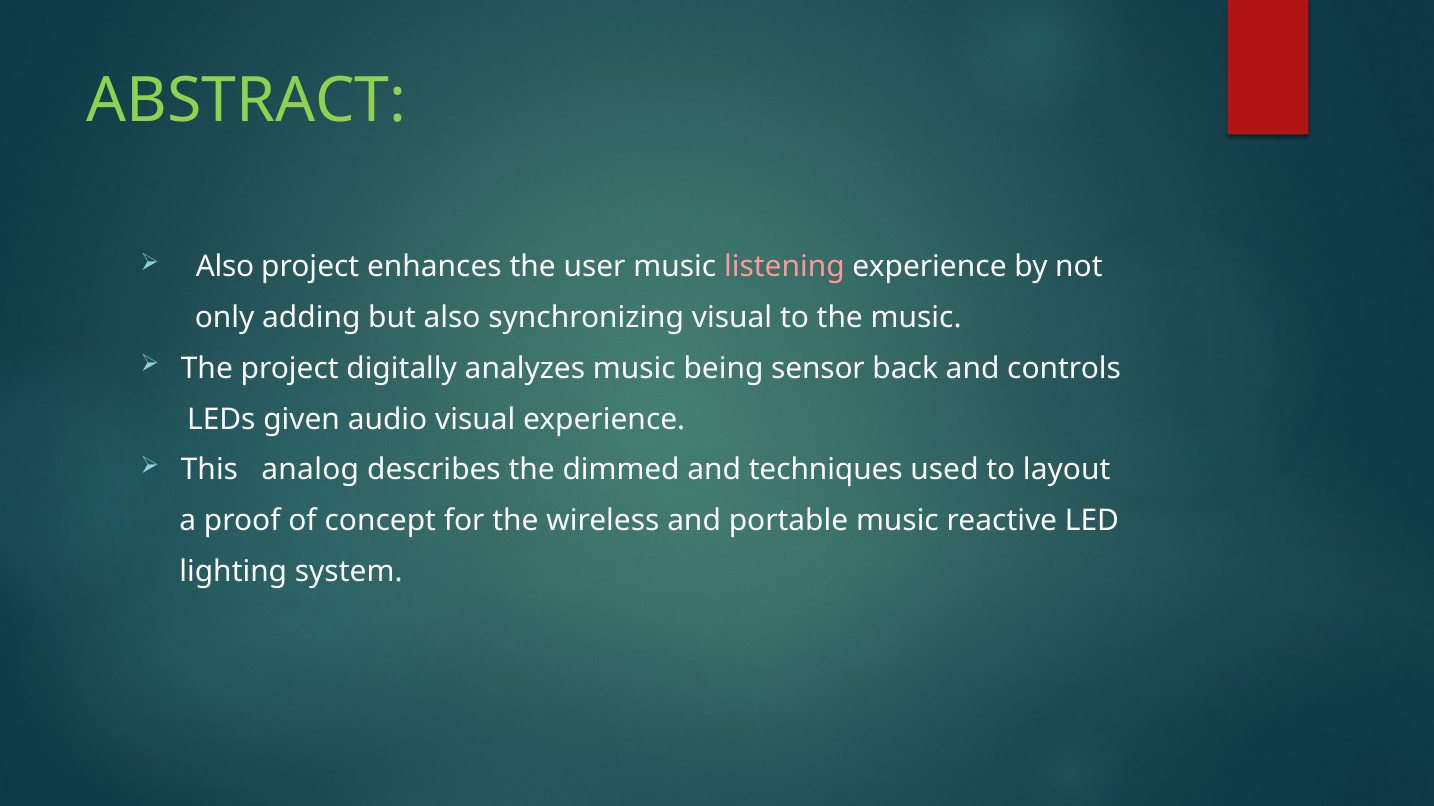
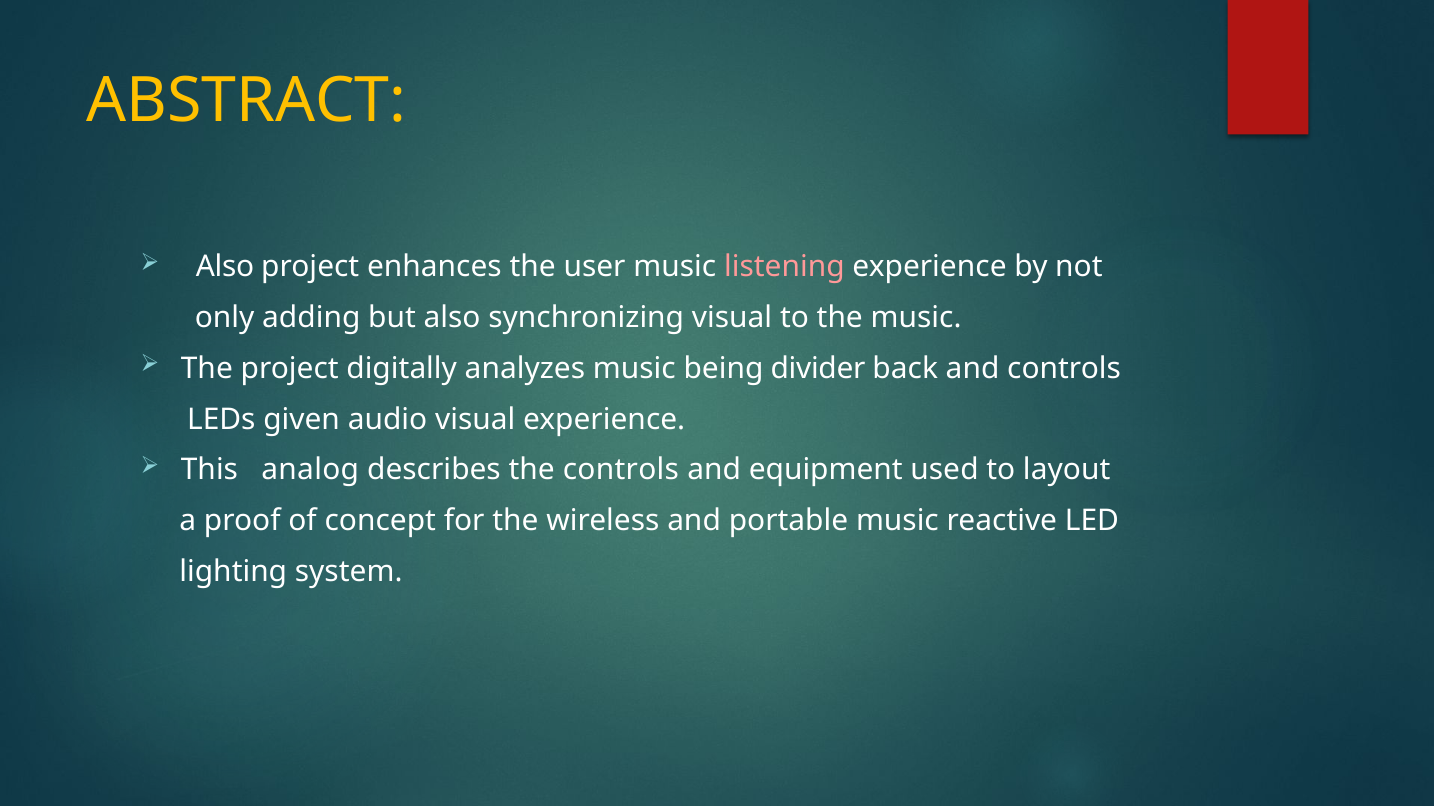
ABSTRACT colour: light green -> yellow
sensor: sensor -> divider
the dimmed: dimmed -> controls
techniques: techniques -> equipment
